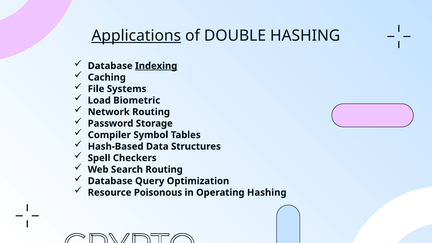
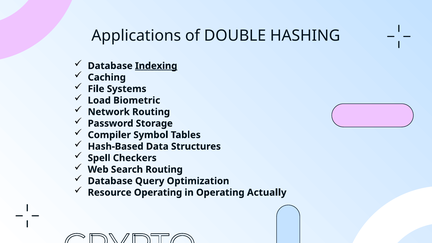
Applications underline: present -> none
Resource Poisonous: Poisonous -> Operating
Operating Hashing: Hashing -> Actually
